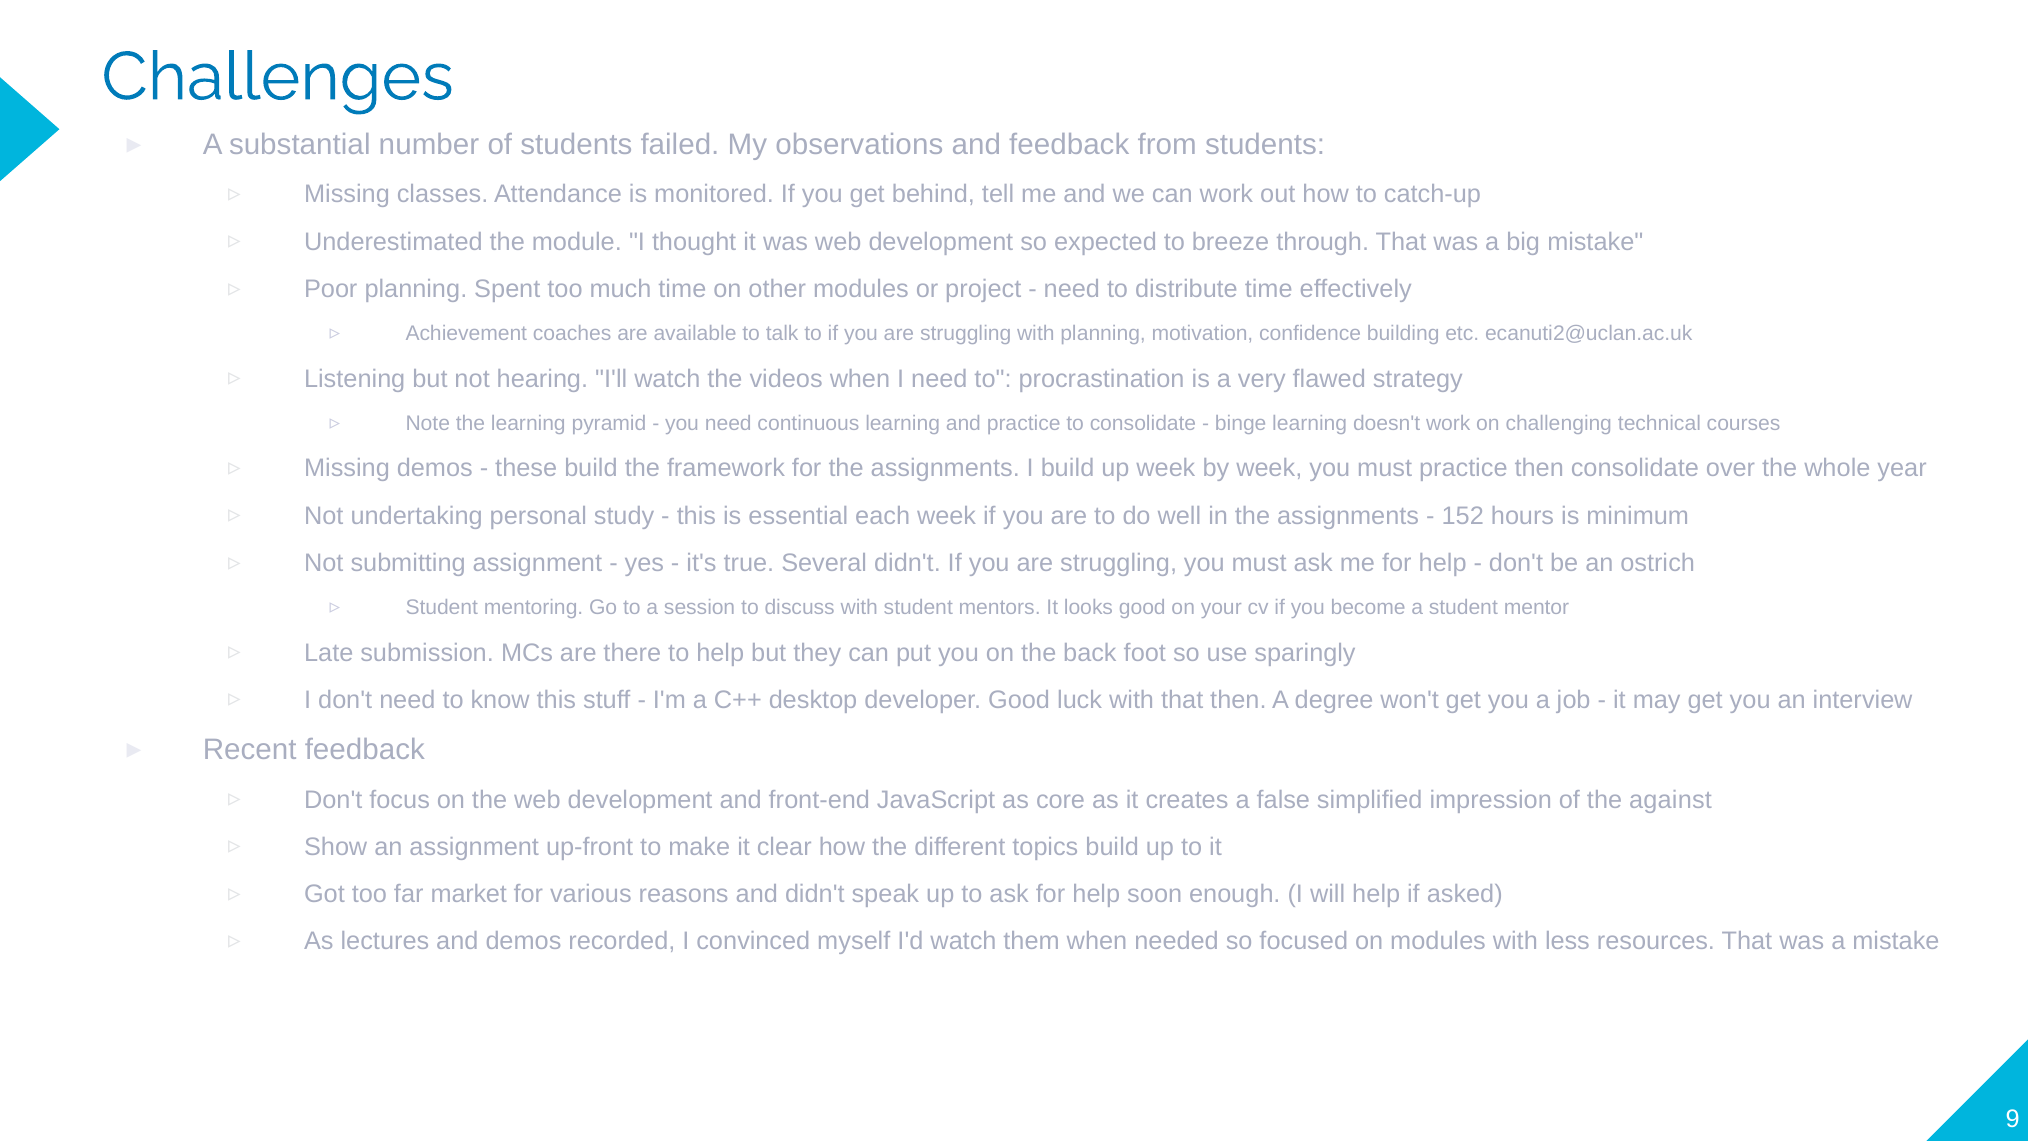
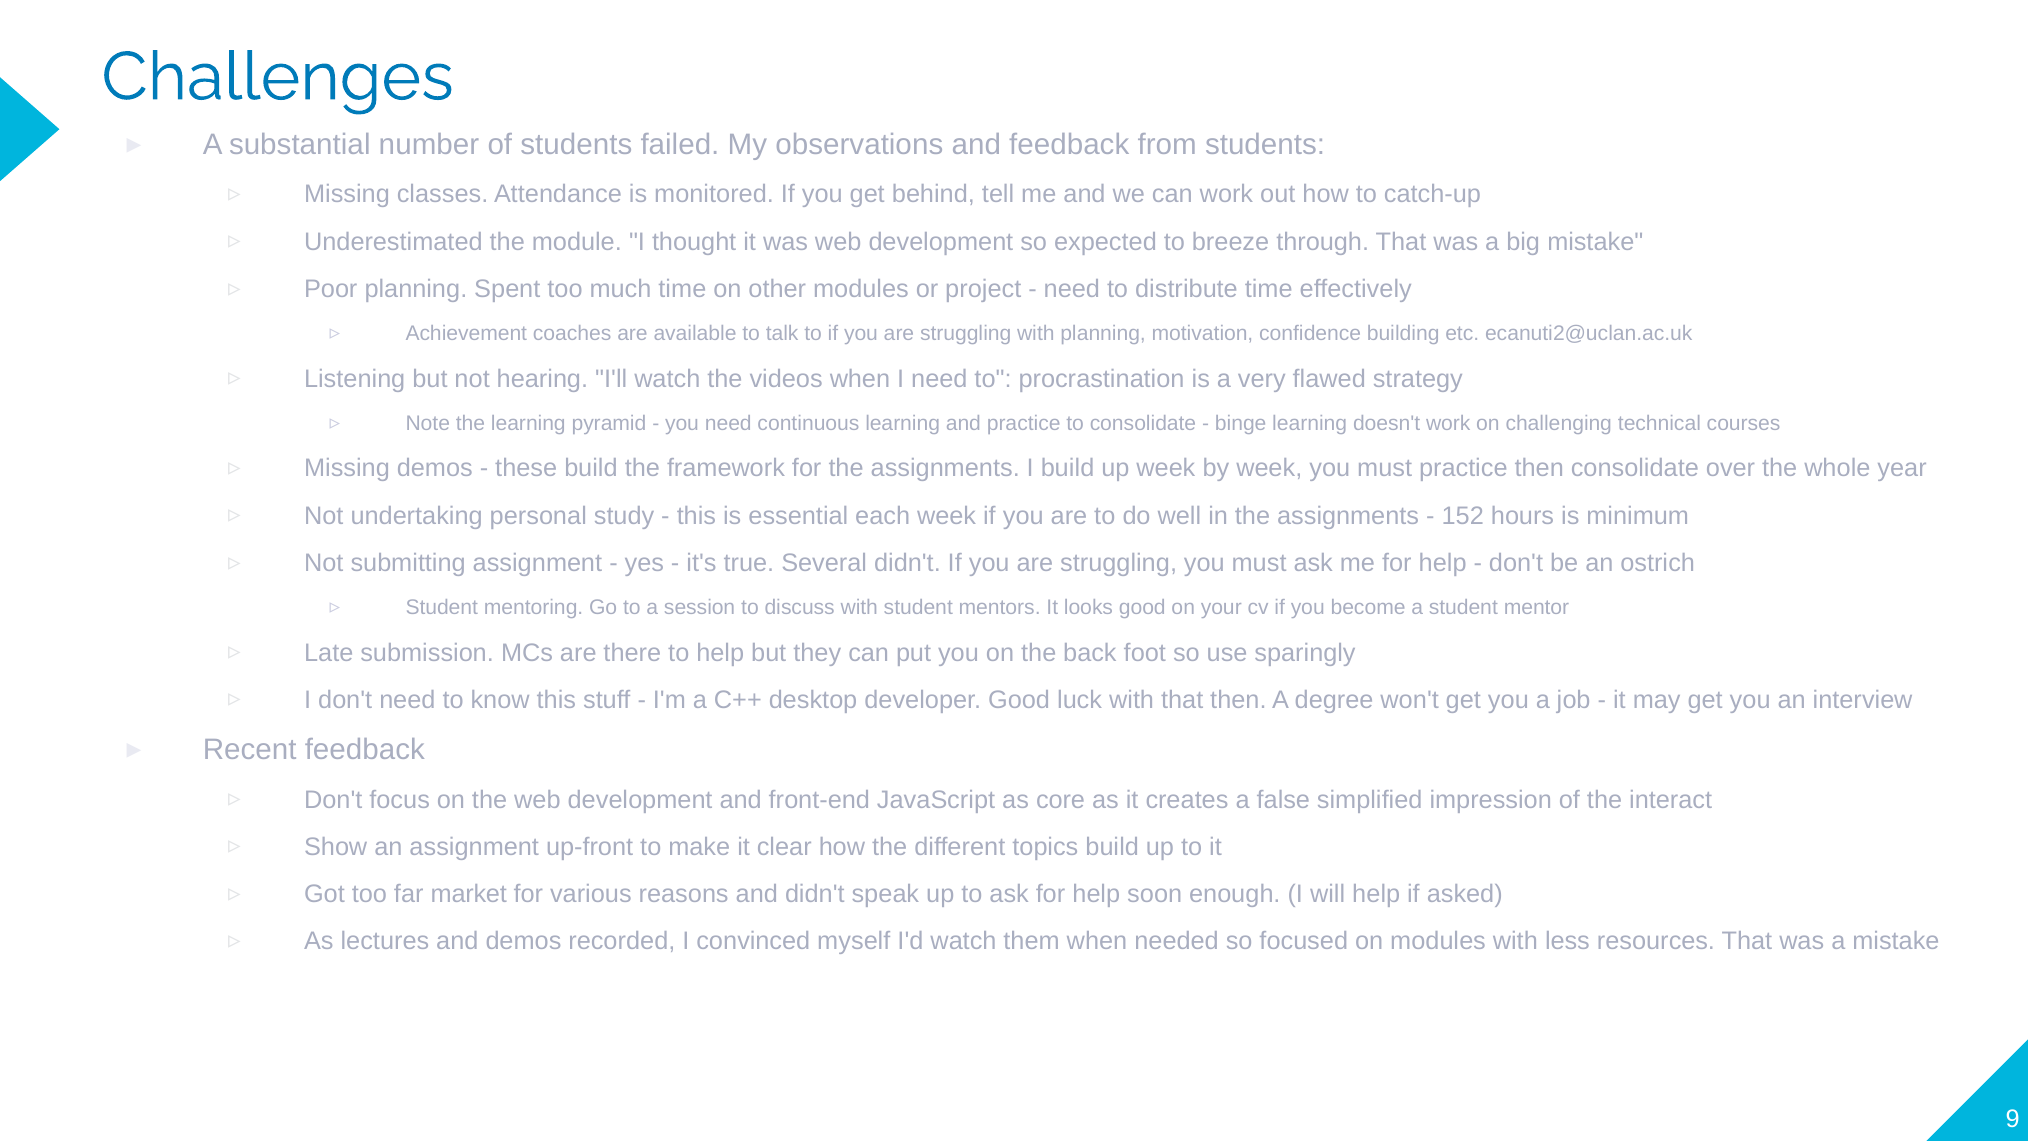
against: against -> interact
